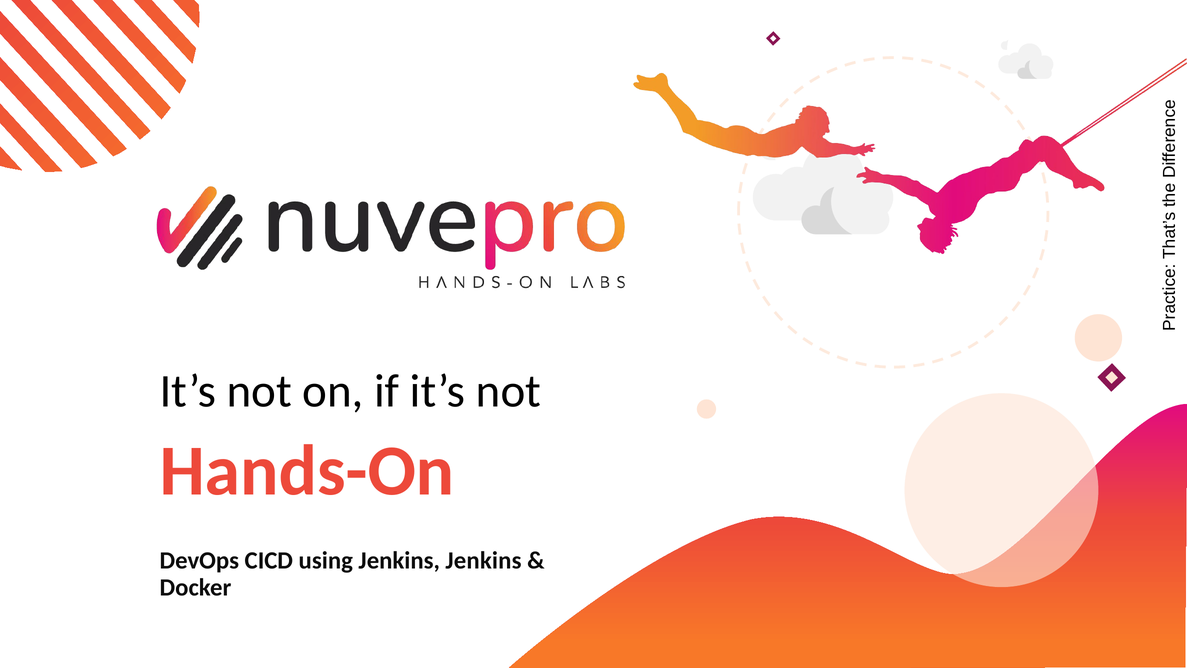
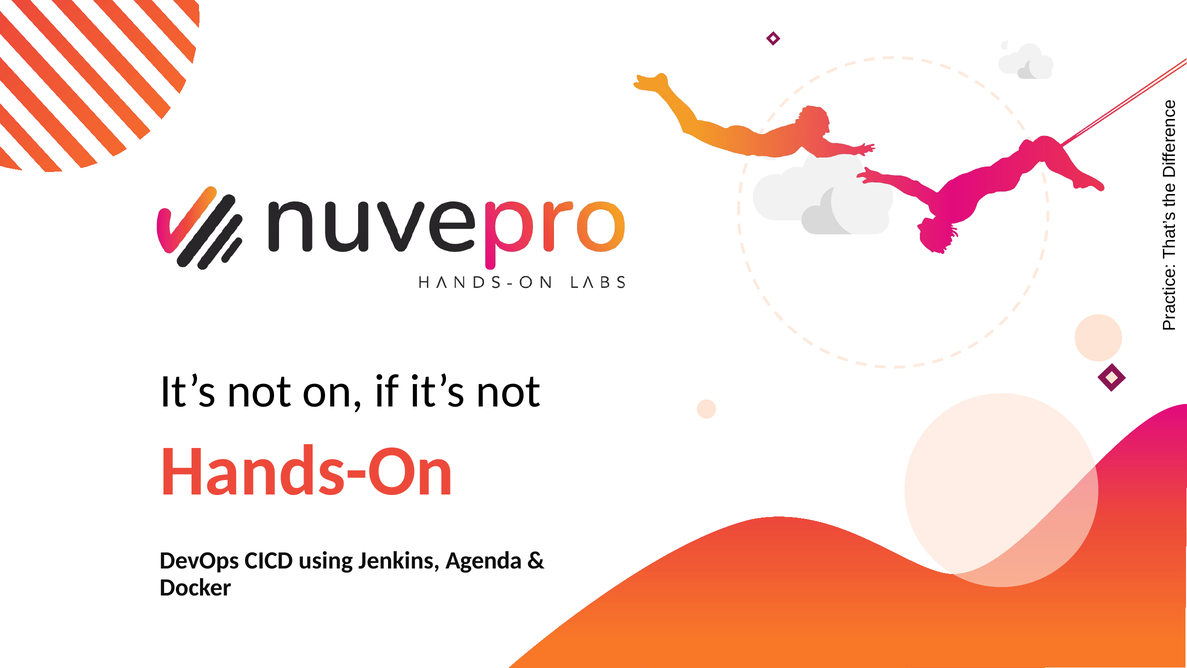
Jenkins Jenkins: Jenkins -> Agenda
